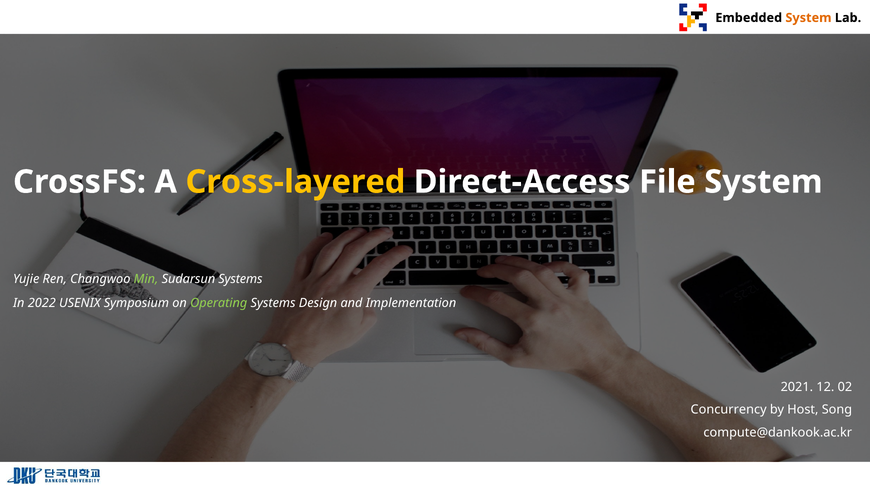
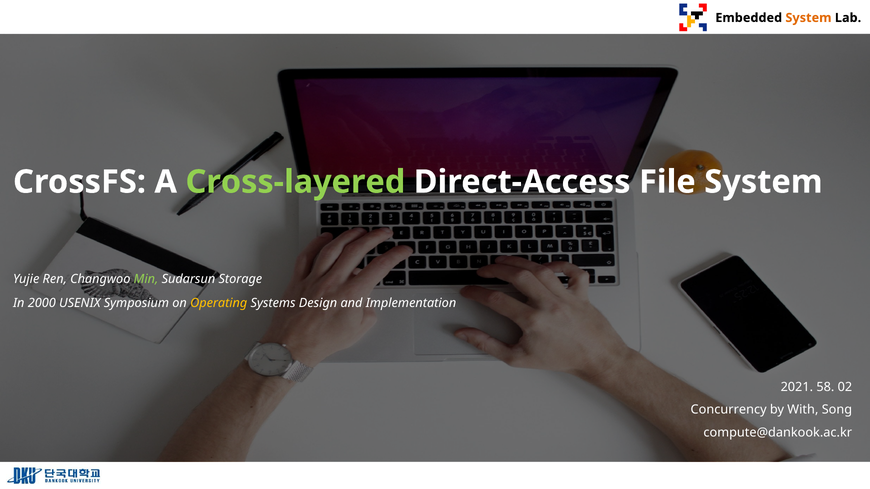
Cross-layered colour: yellow -> light green
Sudarsun Systems: Systems -> Storage
2022: 2022 -> 2000
Operating colour: light green -> yellow
12: 12 -> 58
Host: Host -> With
